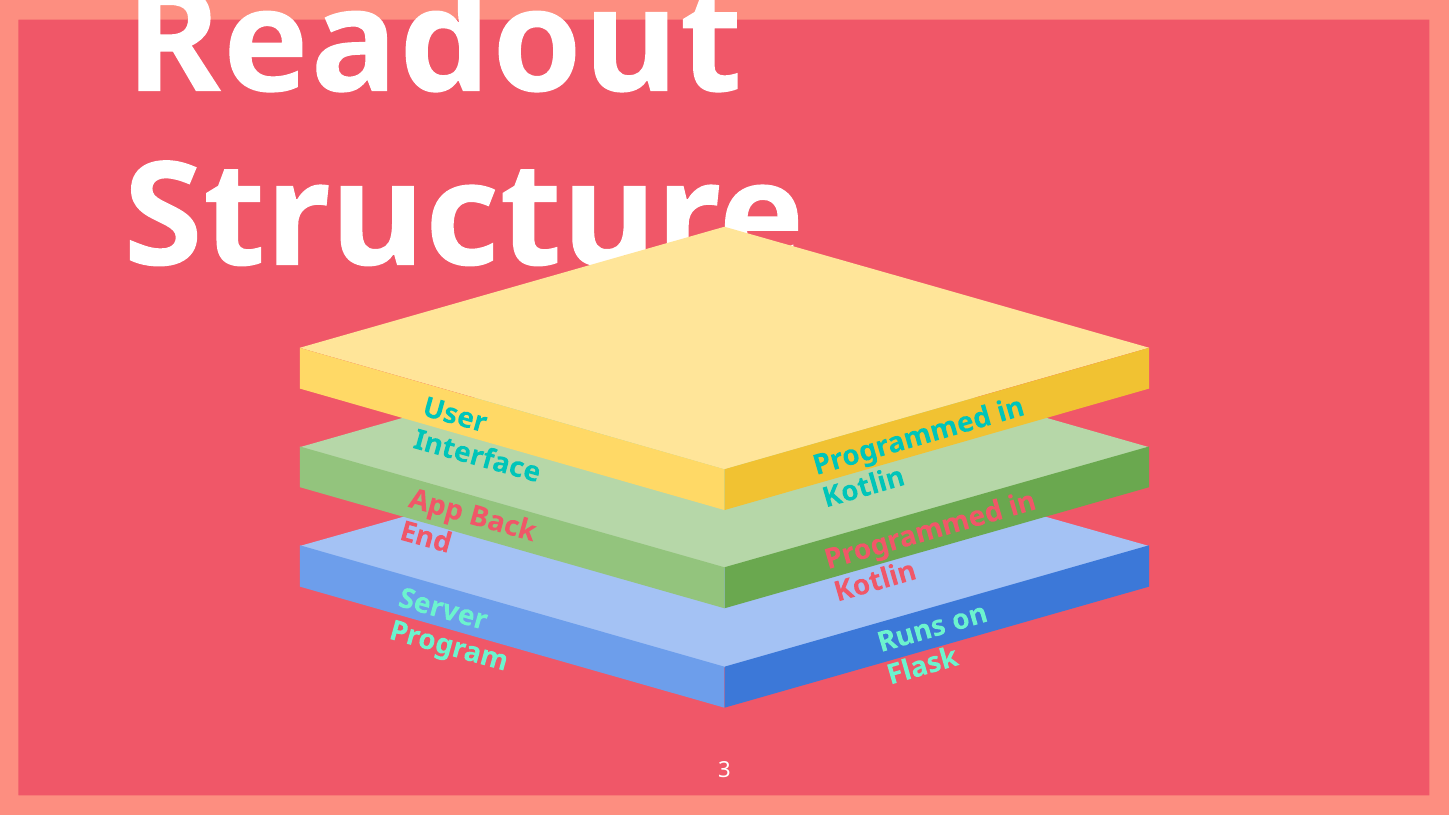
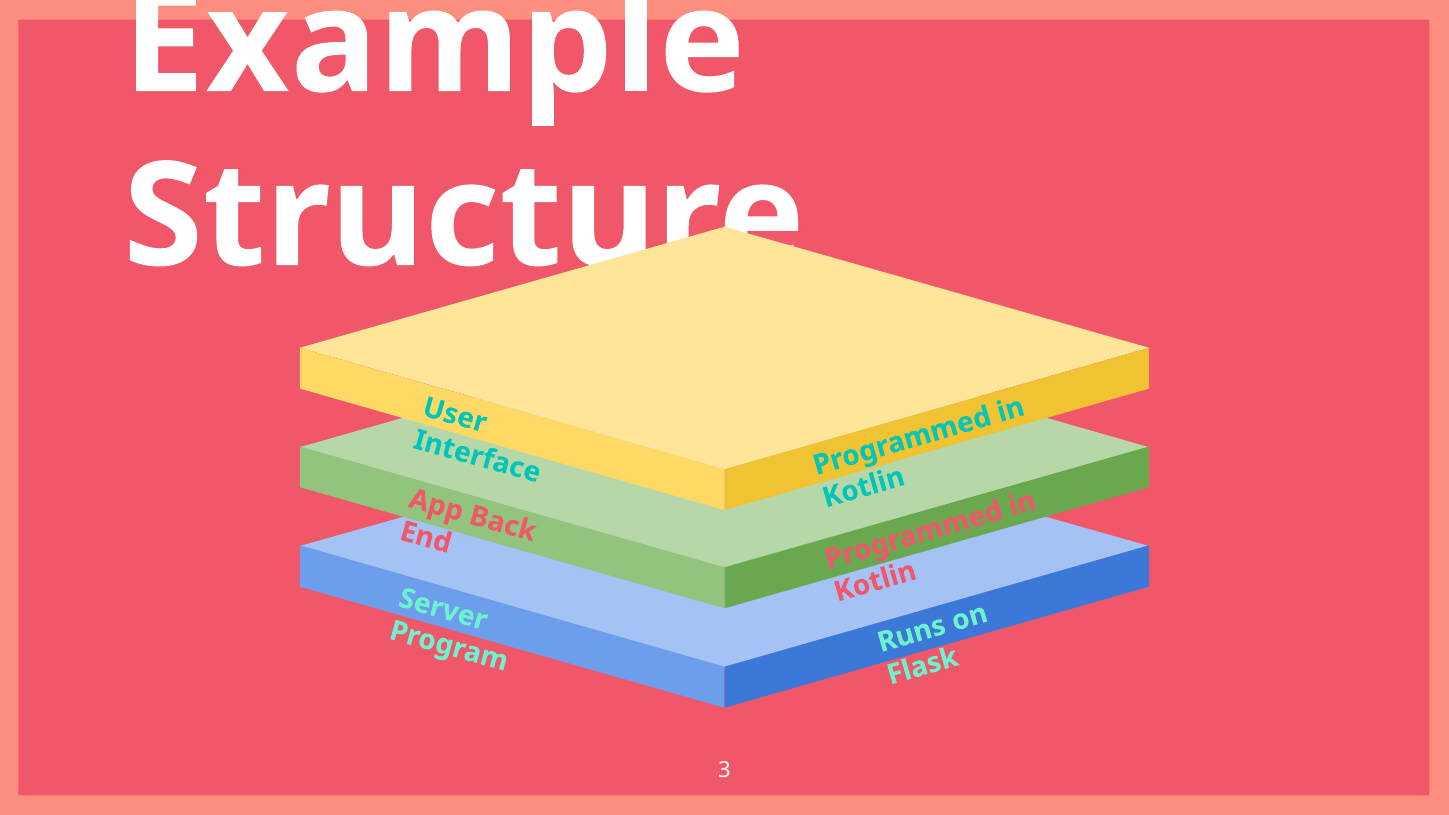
Readout: Readout -> Example
